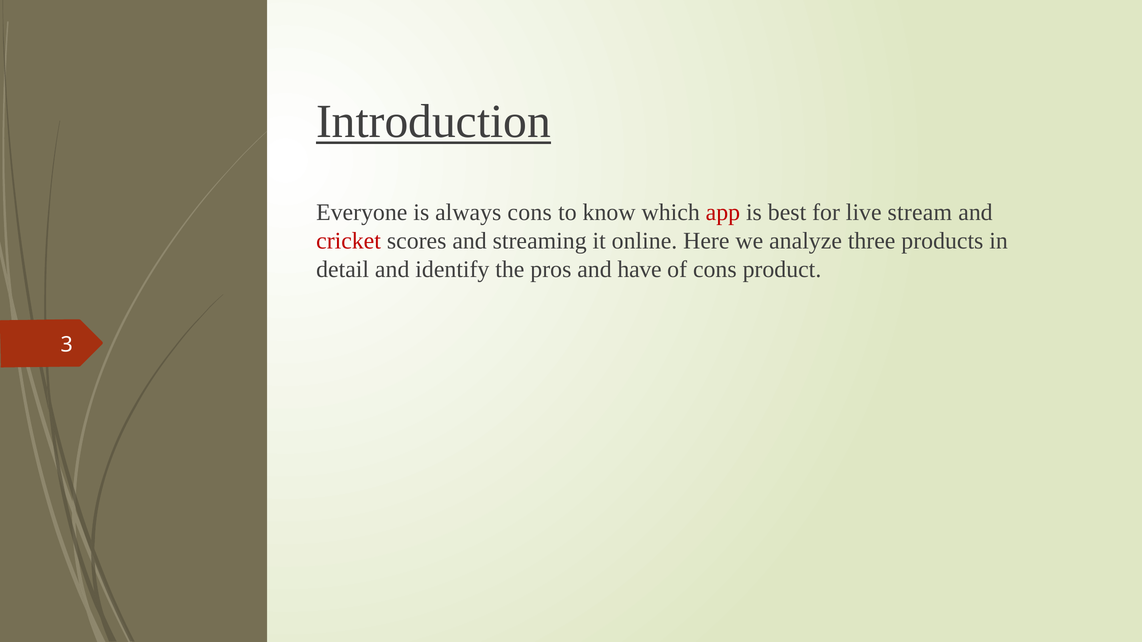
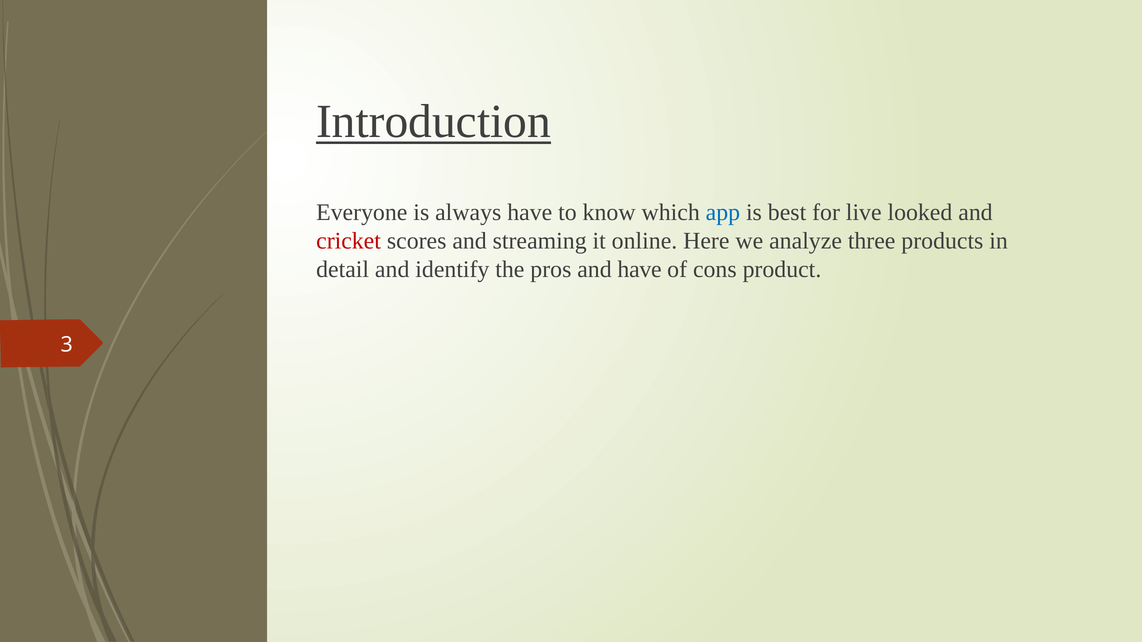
always cons: cons -> have
app colour: red -> blue
stream: stream -> looked
